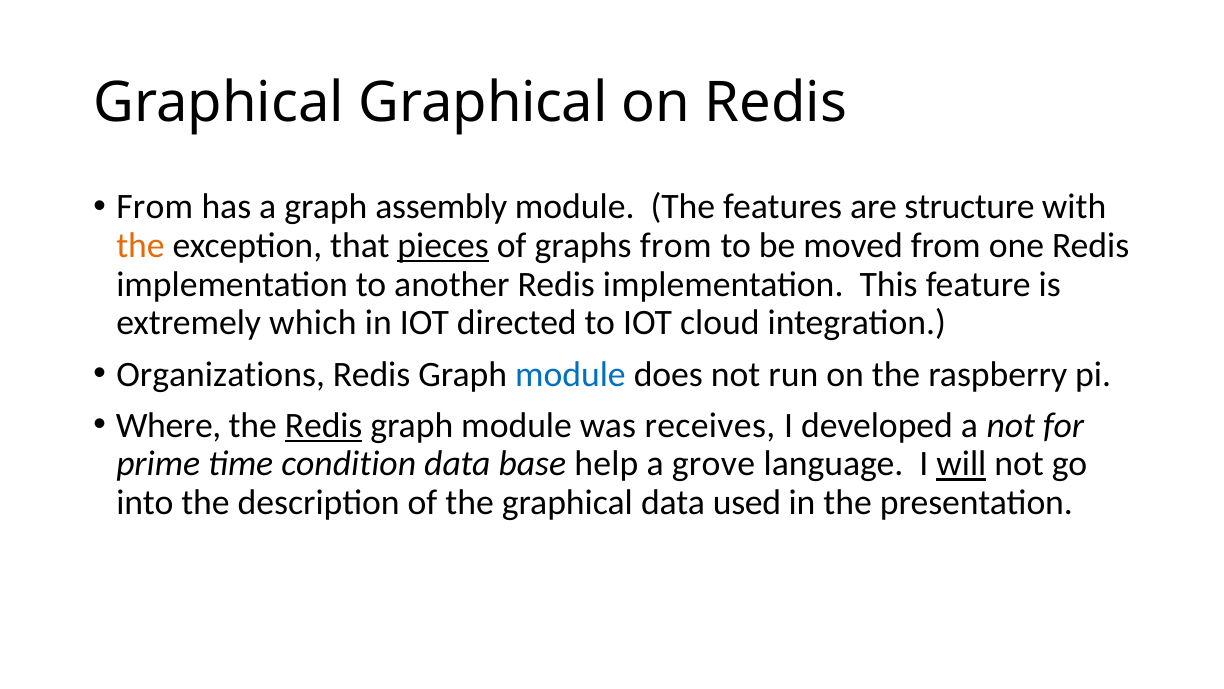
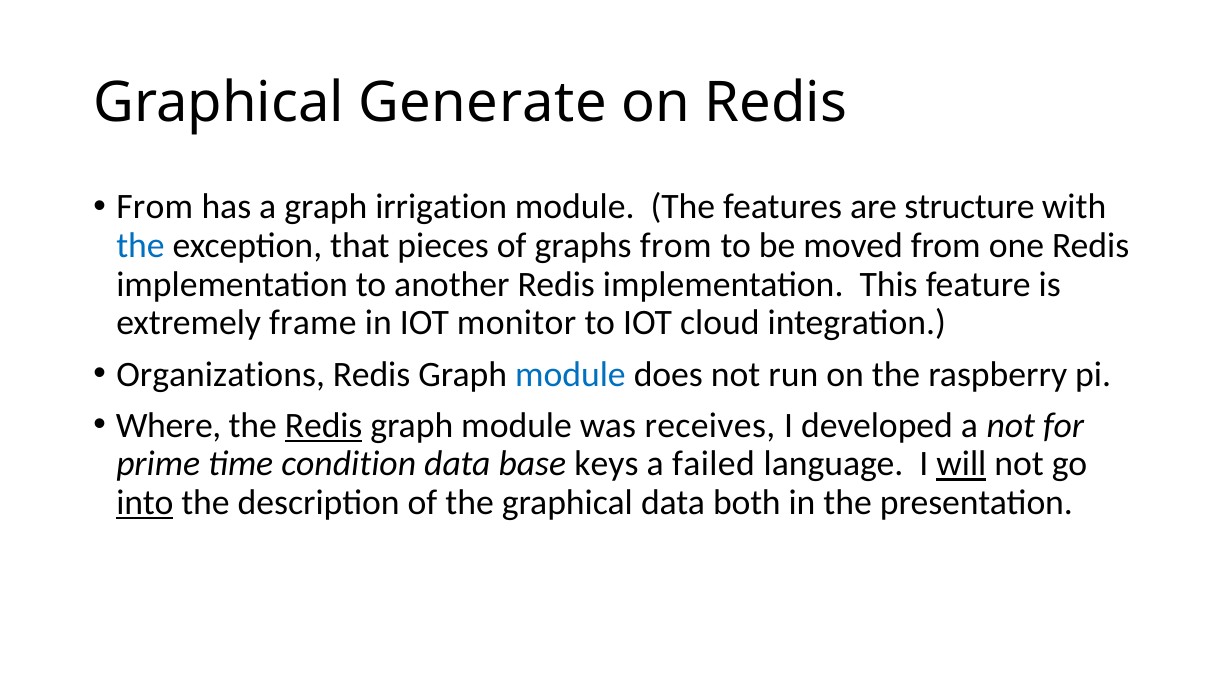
Graphical Graphical: Graphical -> Generate
assembly: assembly -> irrigation
the at (140, 246) colour: orange -> blue
pieces underline: present -> none
which: which -> frame
directed: directed -> monitor
help: help -> keys
grove: grove -> failed
into underline: none -> present
used: used -> both
